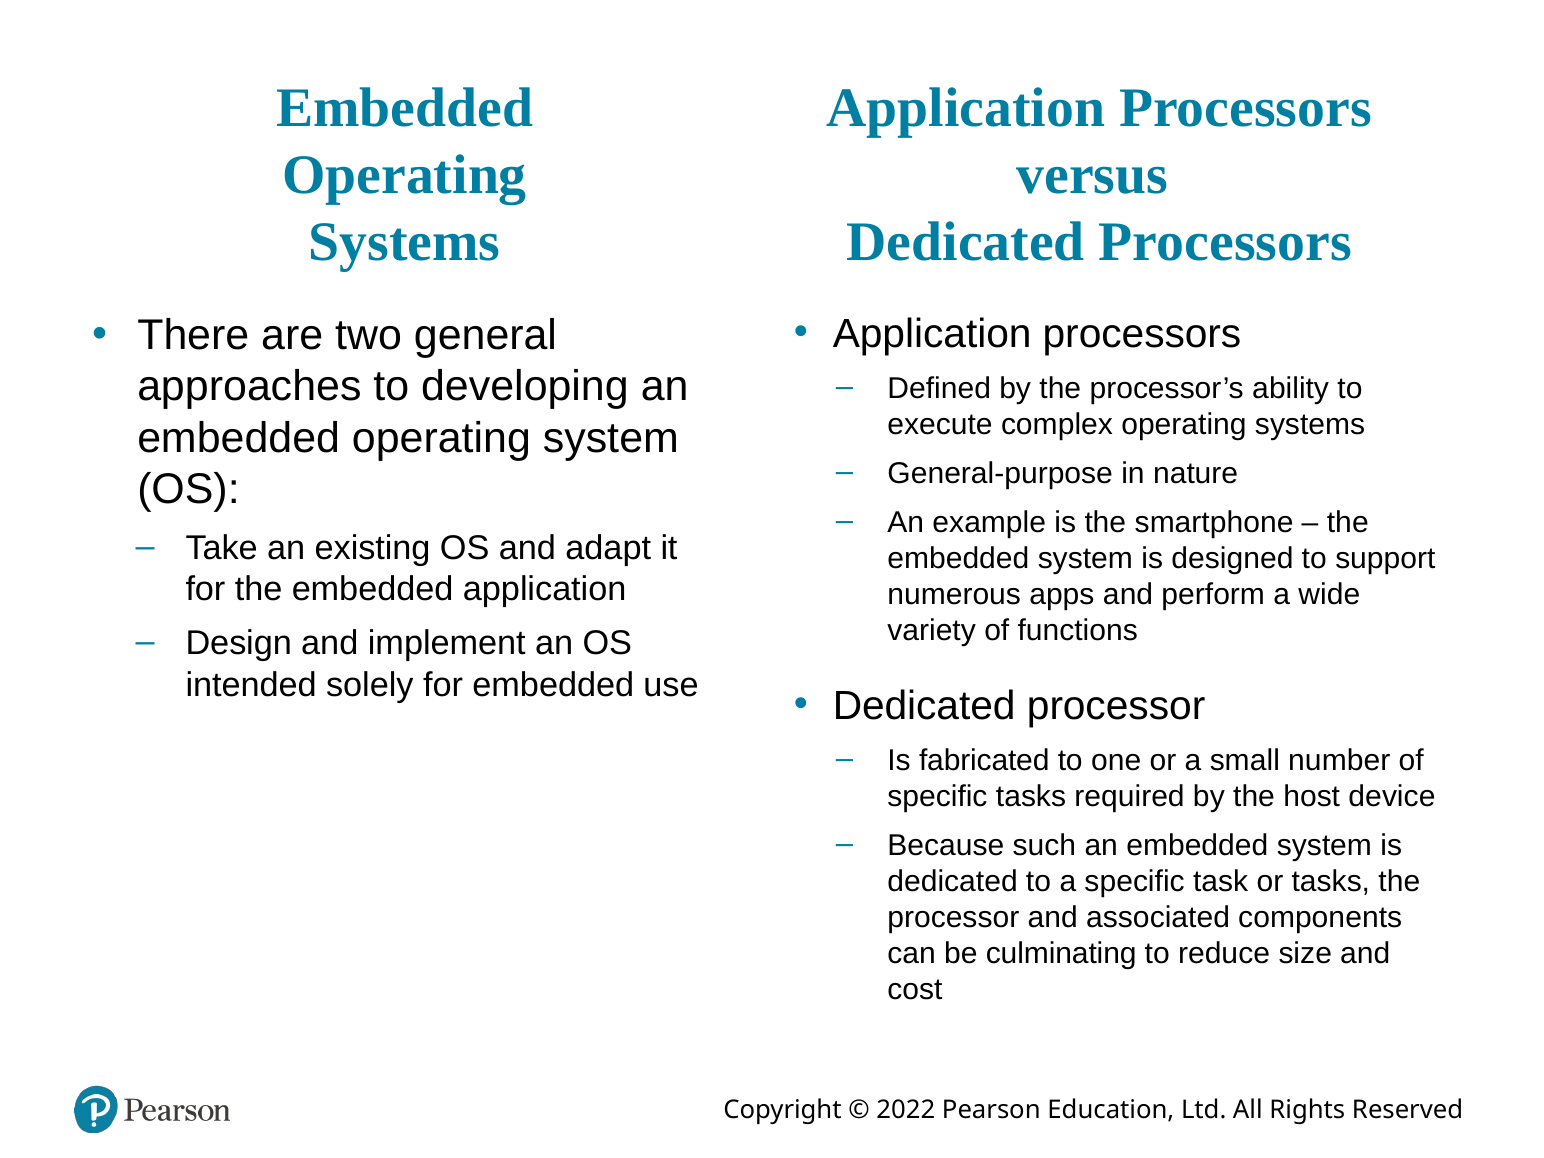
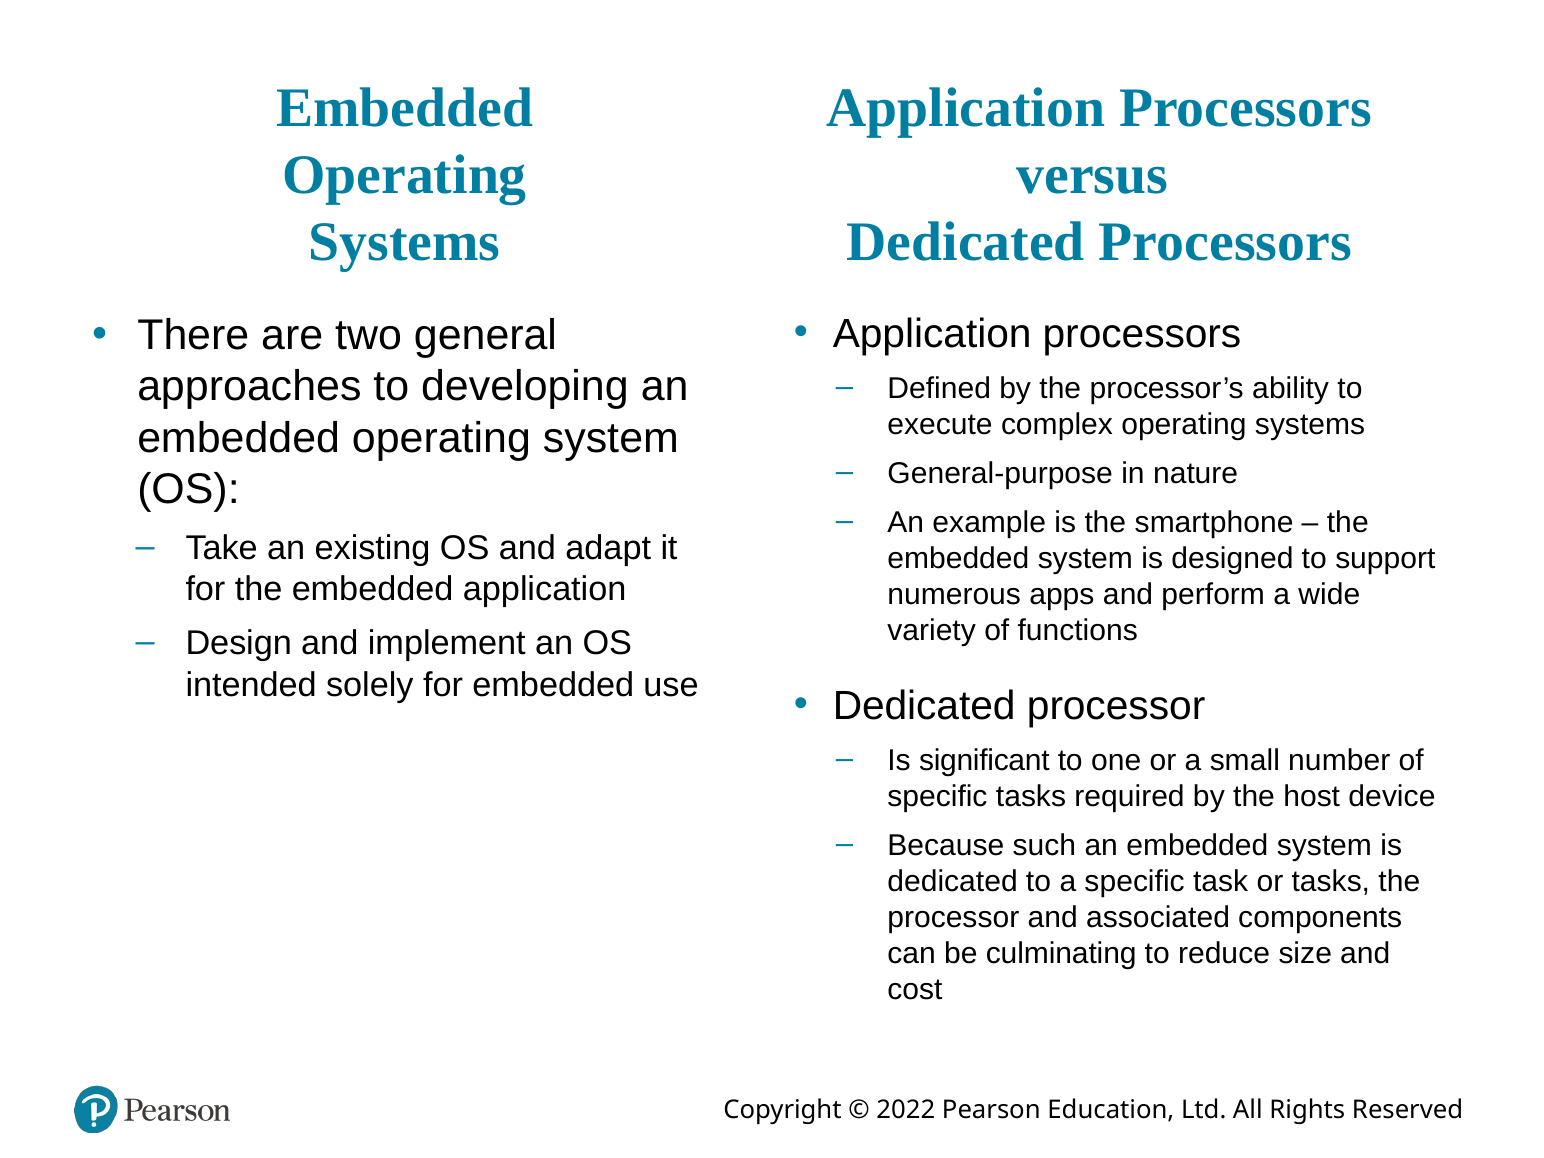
fabricated: fabricated -> significant
